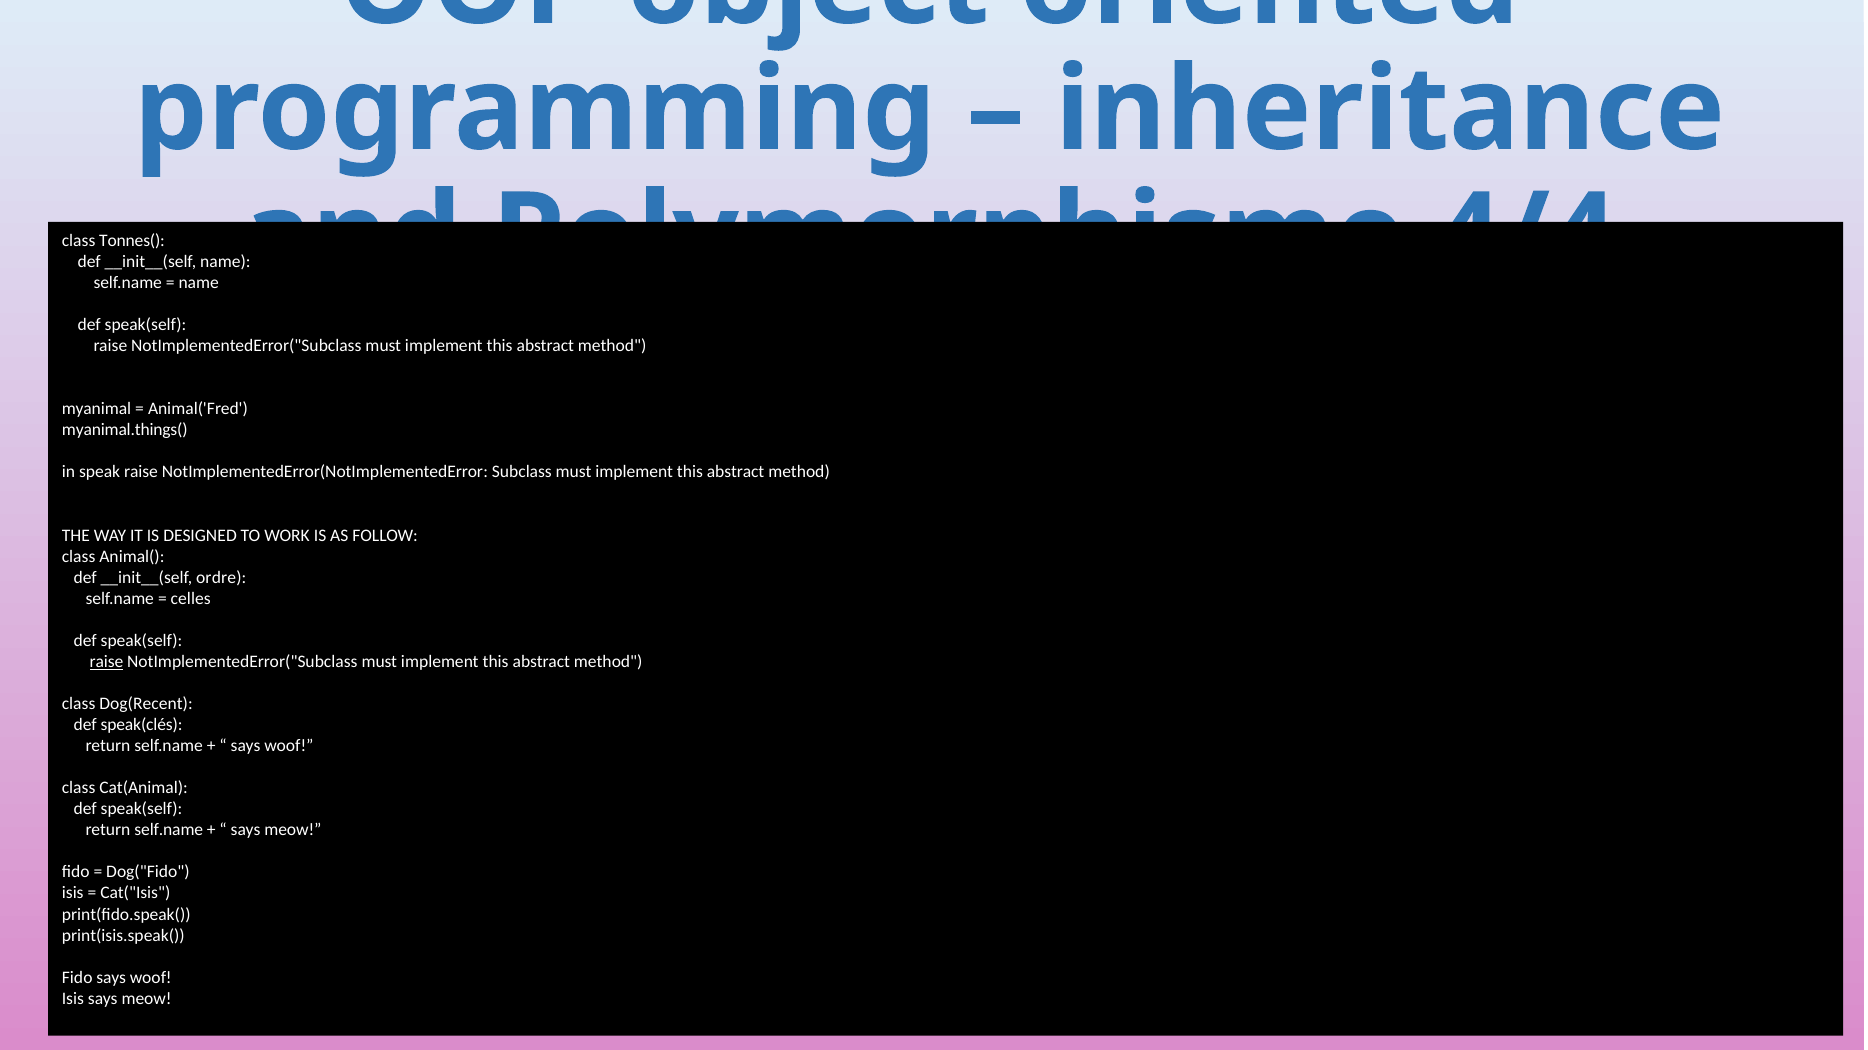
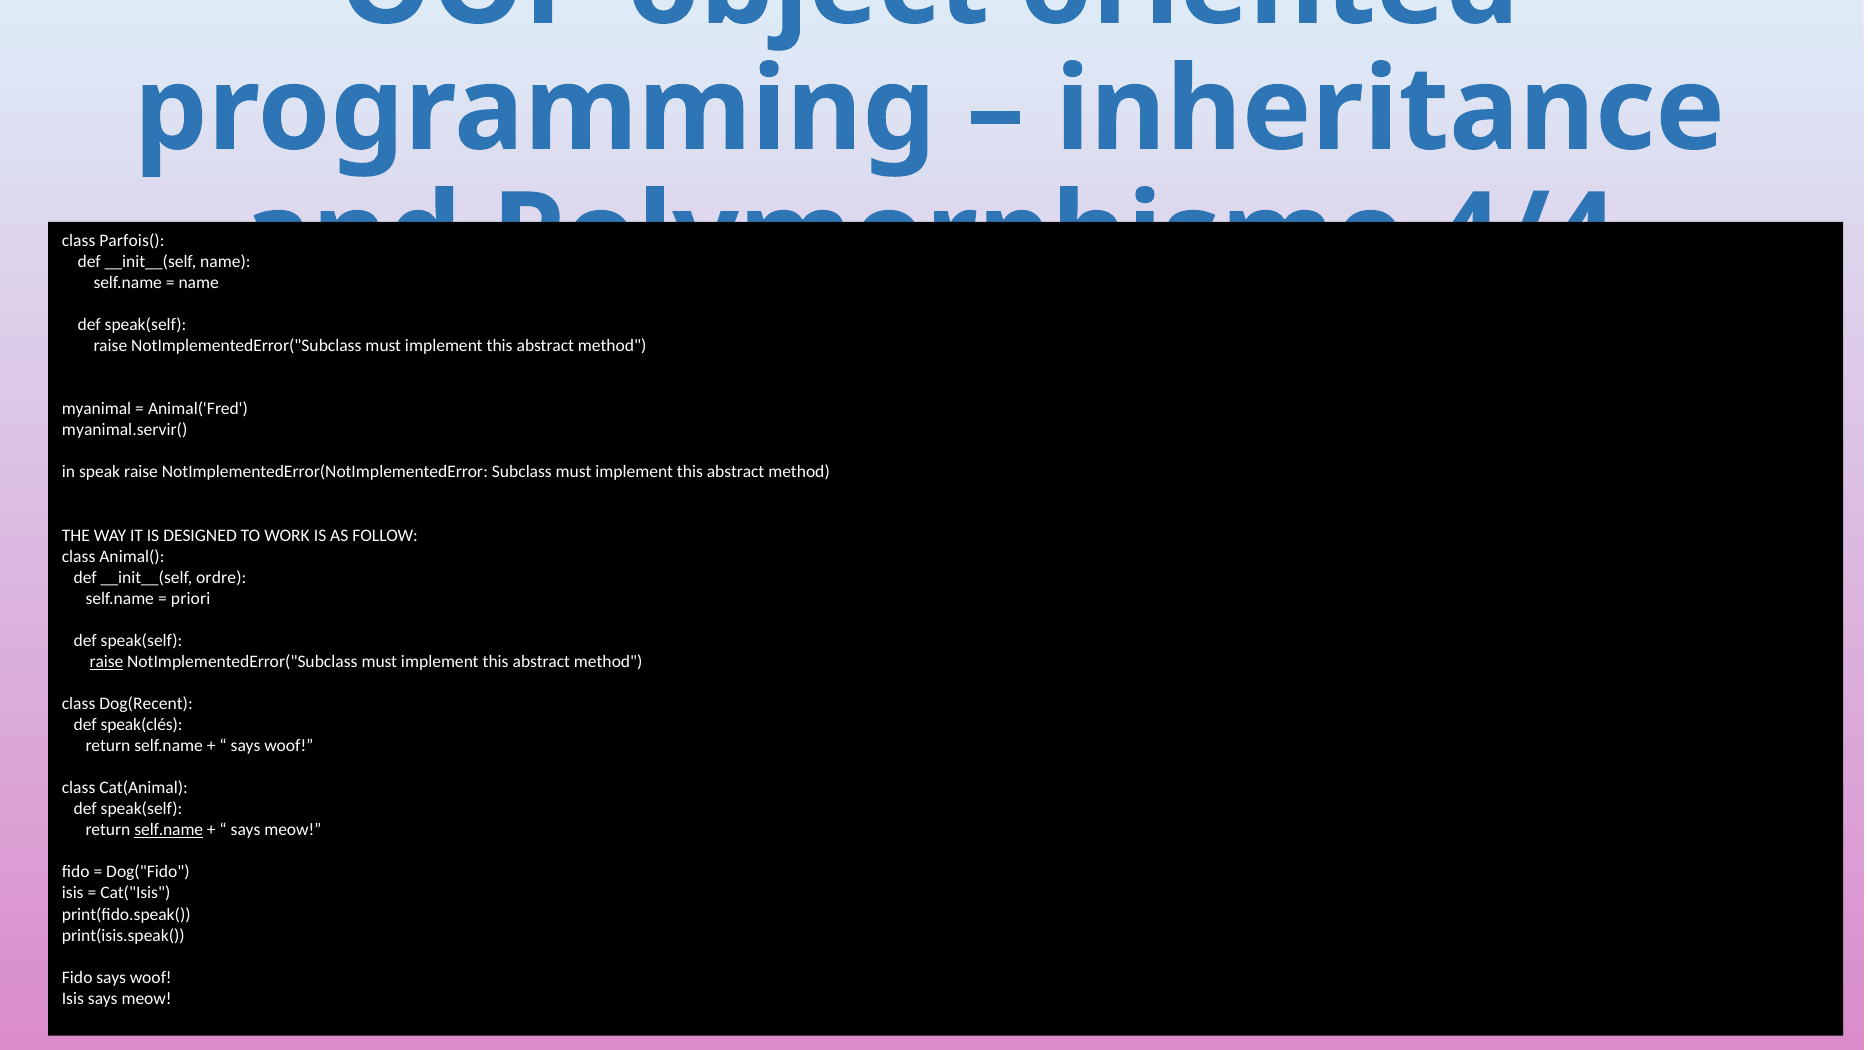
Tonnes(: Tonnes( -> Parfois(
myanimal.things(: myanimal.things( -> myanimal.servir(
celles: celles -> priori
self.name at (169, 831) underline: none -> present
